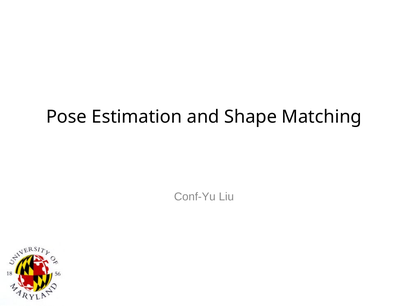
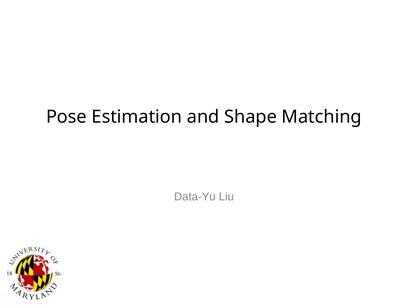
Conf-Yu: Conf-Yu -> Data-Yu
